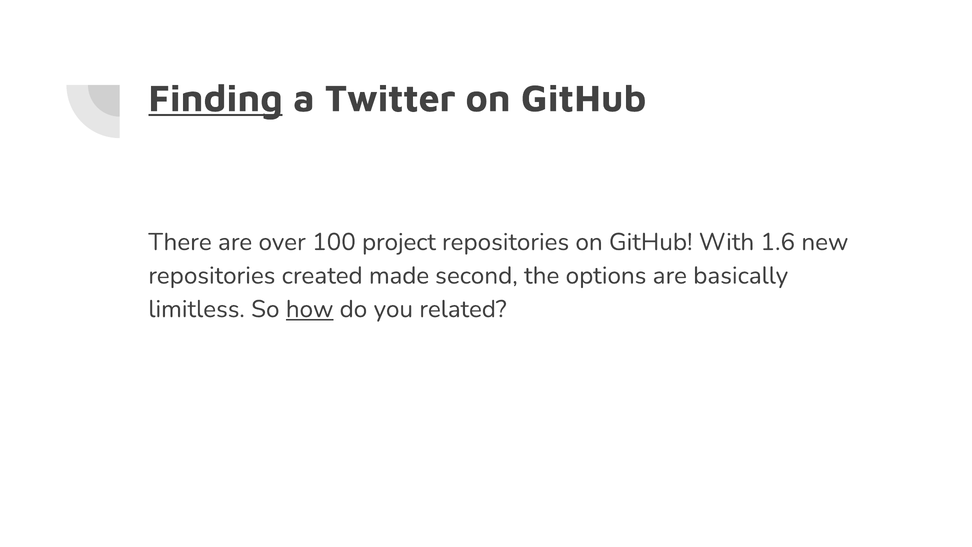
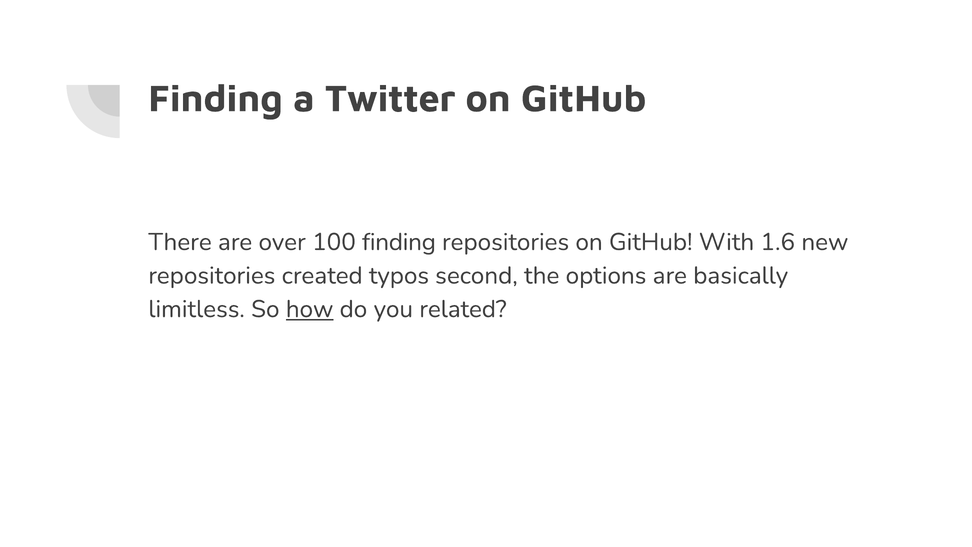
Finding at (216, 99) underline: present -> none
100 project: project -> finding
made: made -> typos
